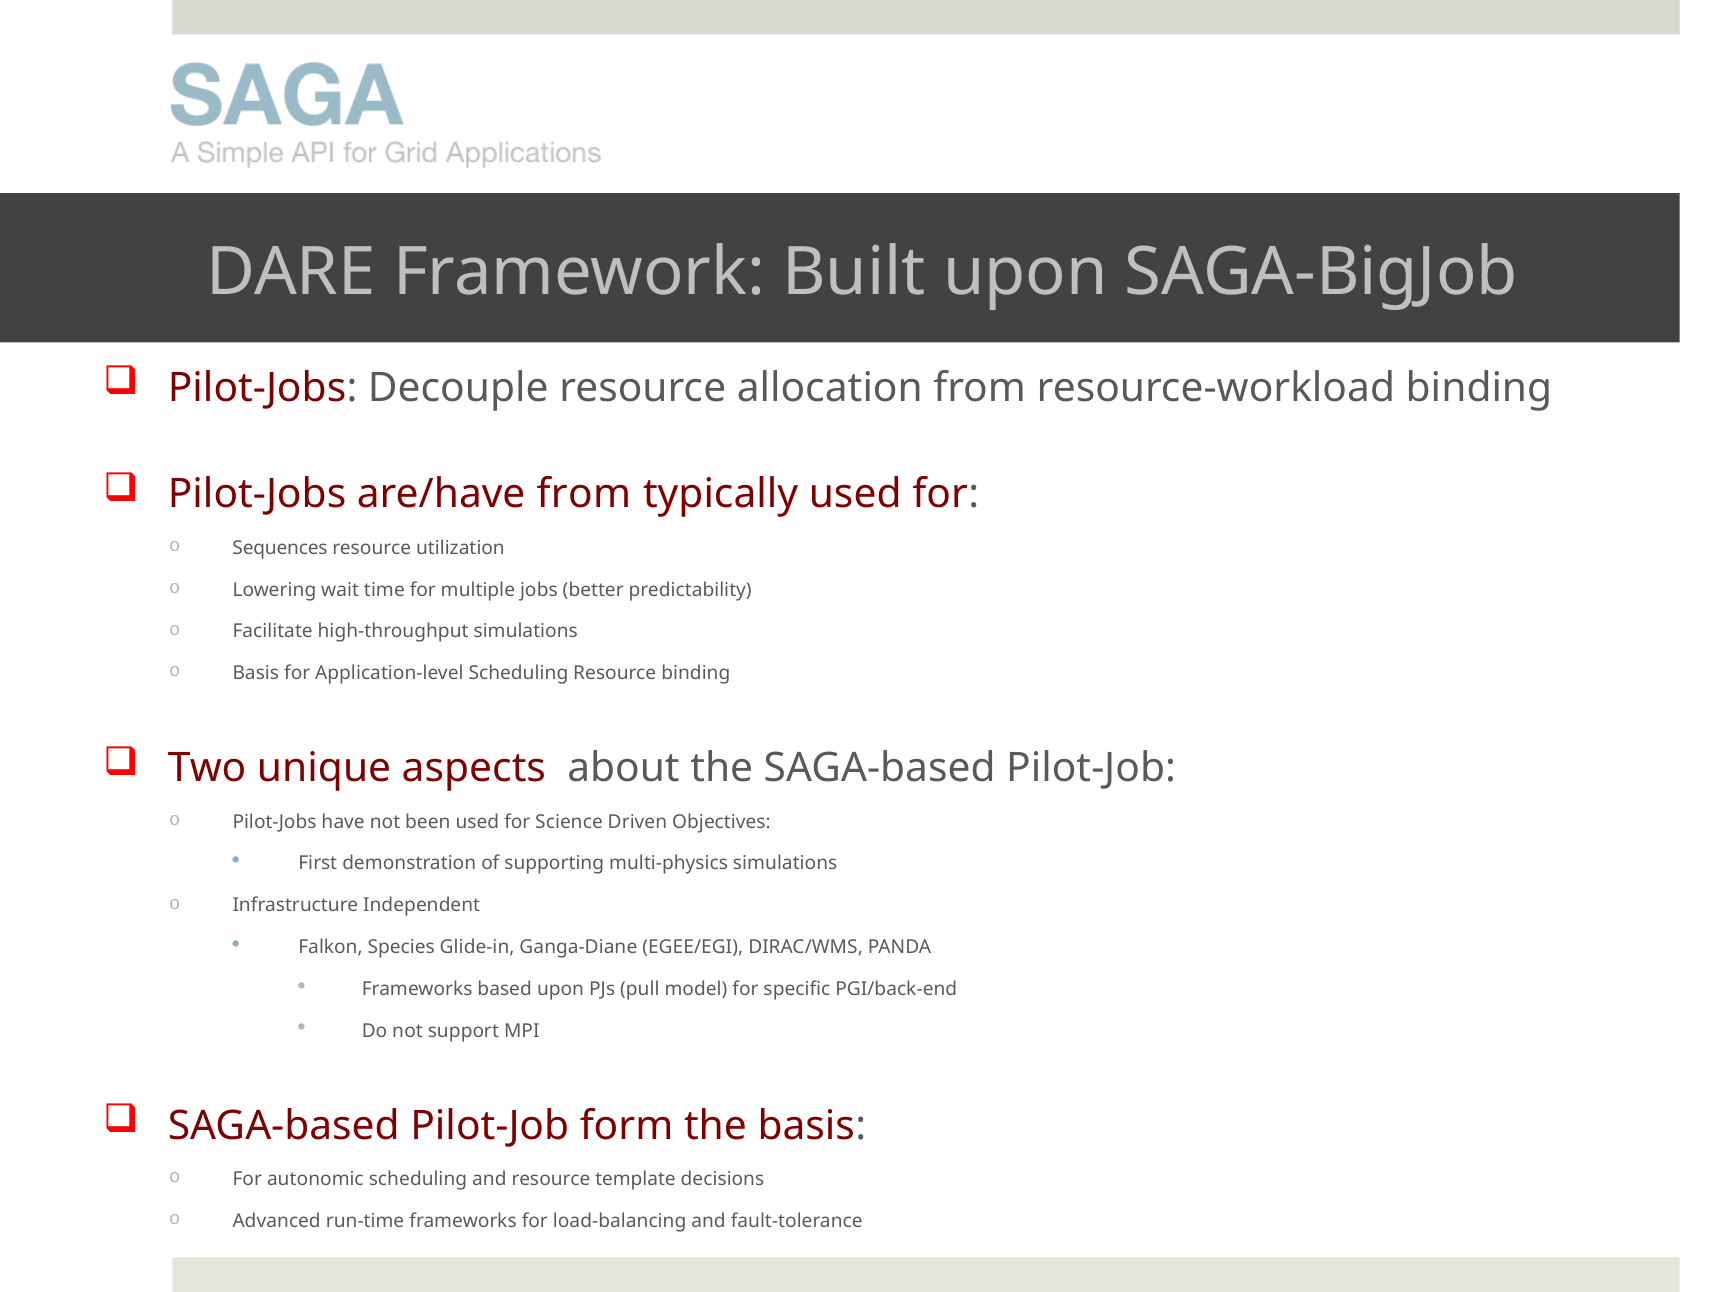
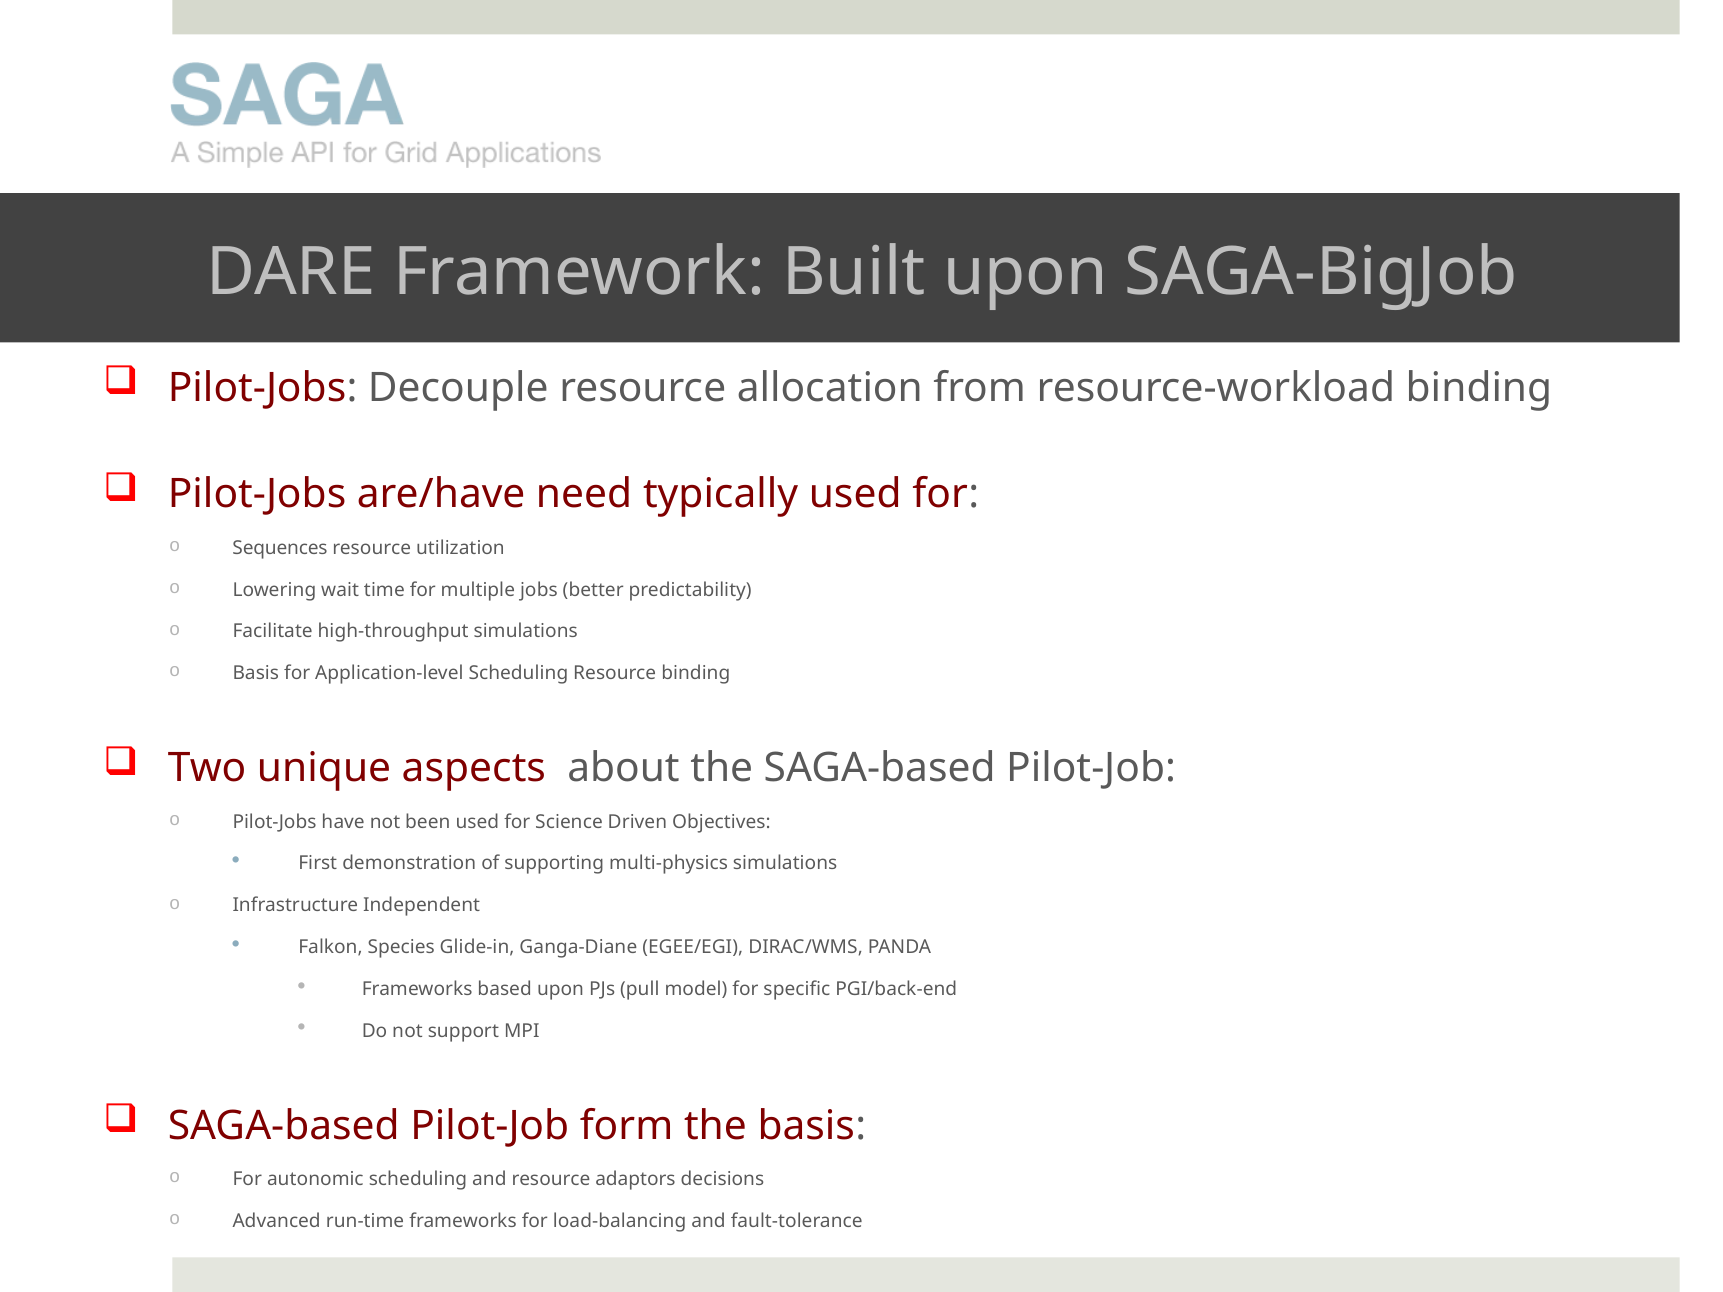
are/have from: from -> need
template: template -> adaptors
